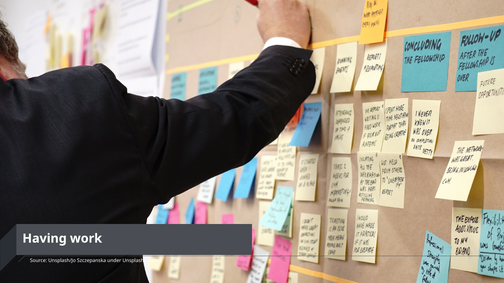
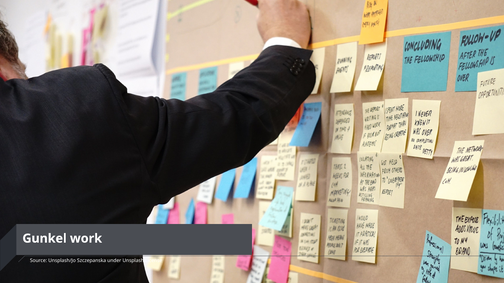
Having: Having -> Gunkel
